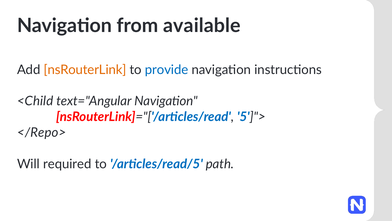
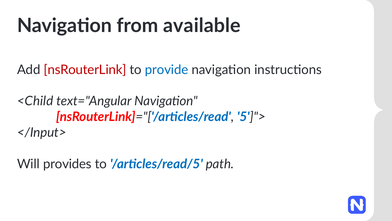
nsRouterLink colour: orange -> red
</Repo>: </Repo> -> </Input>
required: required -> provides
